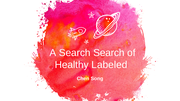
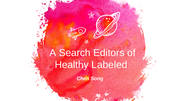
Search Search: Search -> Editors
